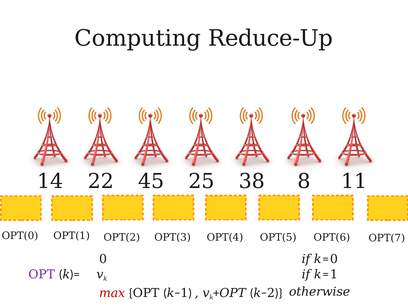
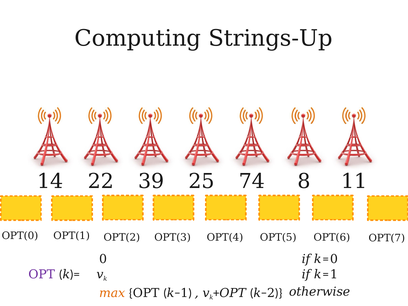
Reduce-Up: Reduce-Up -> Strings-Up
45: 45 -> 39
38: 38 -> 74
max colour: red -> orange
